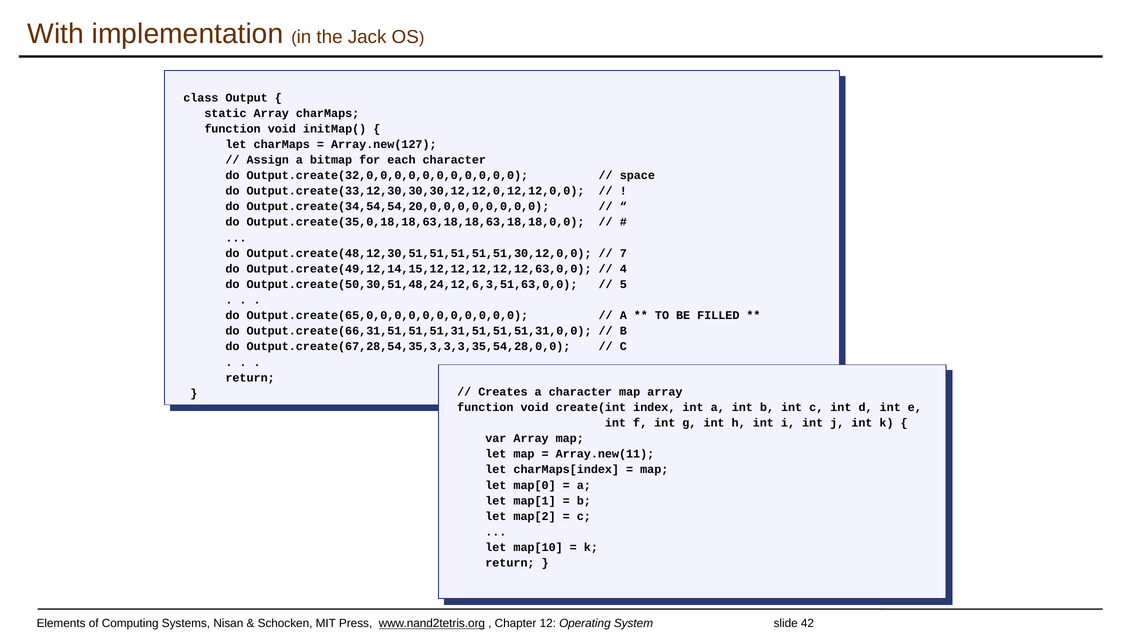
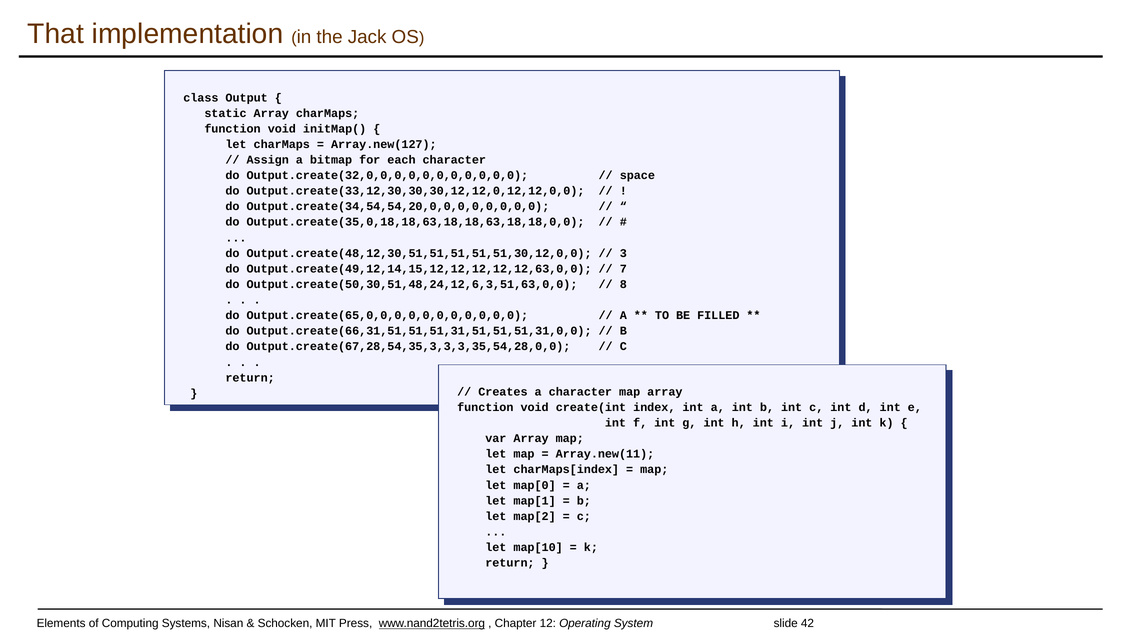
With: With -> That
7: 7 -> 3
4: 4 -> 7
5: 5 -> 8
